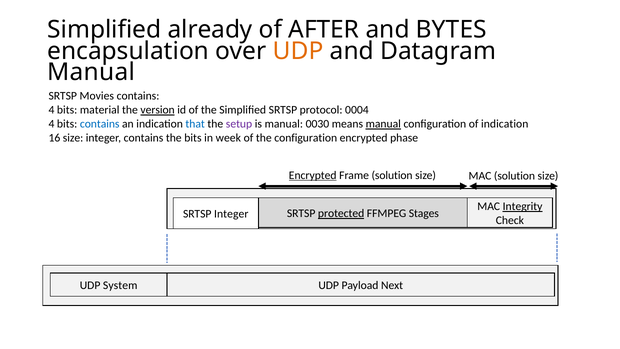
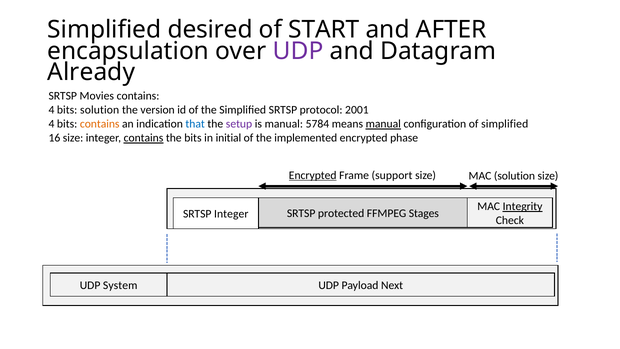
already: already -> desired
AFTER: AFTER -> START
BYTES: BYTES -> AFTER
UDP at (298, 51) colour: orange -> purple
Manual at (91, 72): Manual -> Already
bits material: material -> solution
version underline: present -> none
0004: 0004 -> 2001
contains at (100, 124) colour: blue -> orange
0030: 0030 -> 5784
of indication: indication -> simplified
contains at (144, 138) underline: none -> present
week: week -> initial
the configuration: configuration -> implemented
Frame solution: solution -> support
protected underline: present -> none
